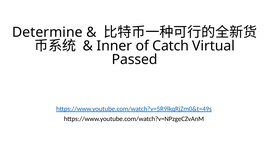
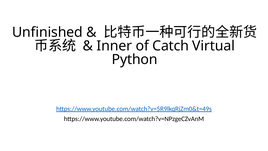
Determine: Determine -> Unfinished
Passed: Passed -> Python
